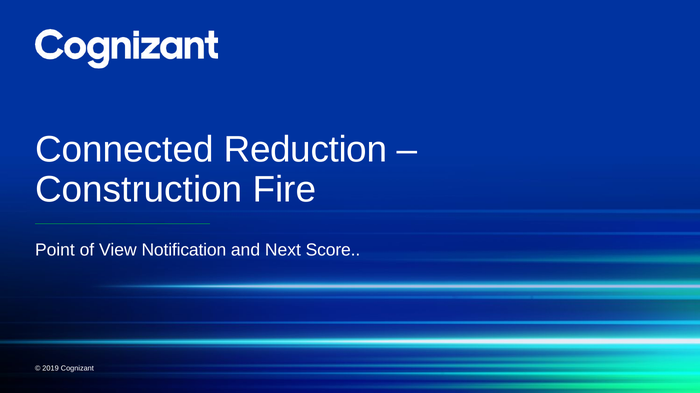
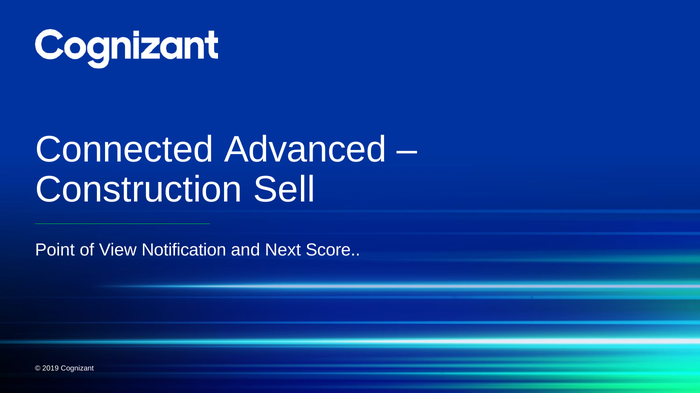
Reduction: Reduction -> Advanced
Fire: Fire -> Sell
